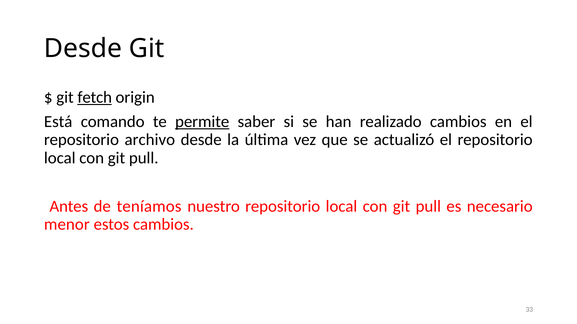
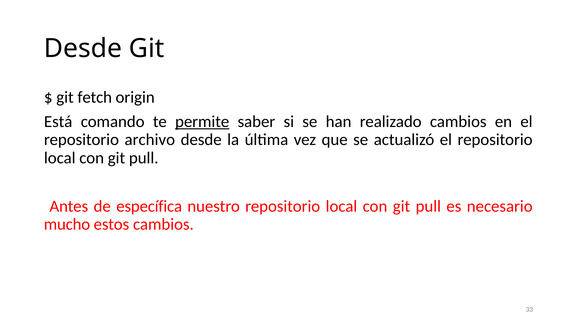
fetch underline: present -> none
teníamos: teníamos -> específica
menor: menor -> mucho
